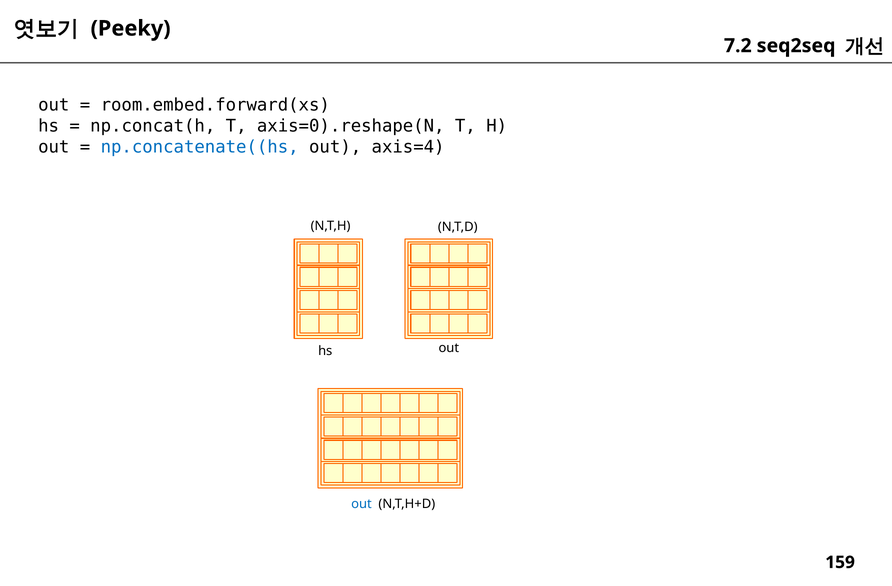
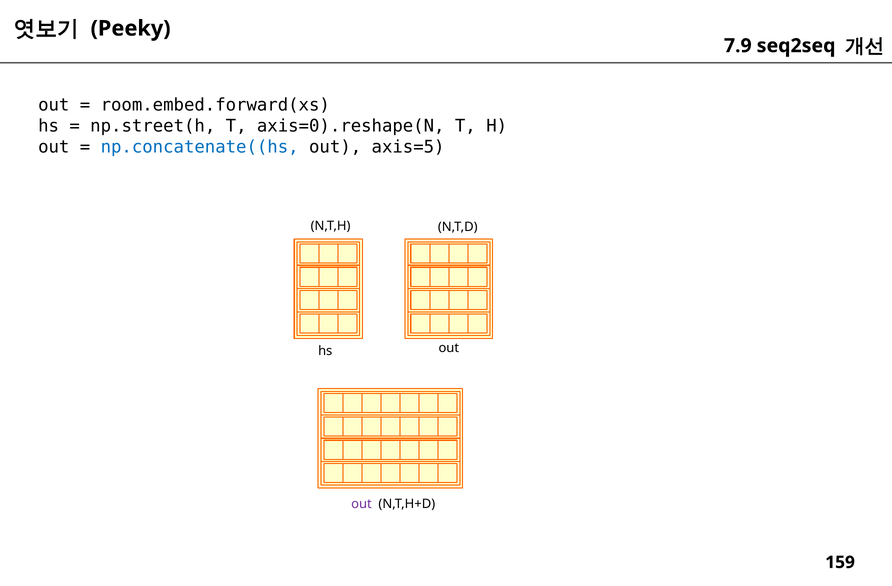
7.2: 7.2 -> 7.9
np.concat(h: np.concat(h -> np.street(h
axis=4: axis=4 -> axis=5
out at (361, 504) colour: blue -> purple
